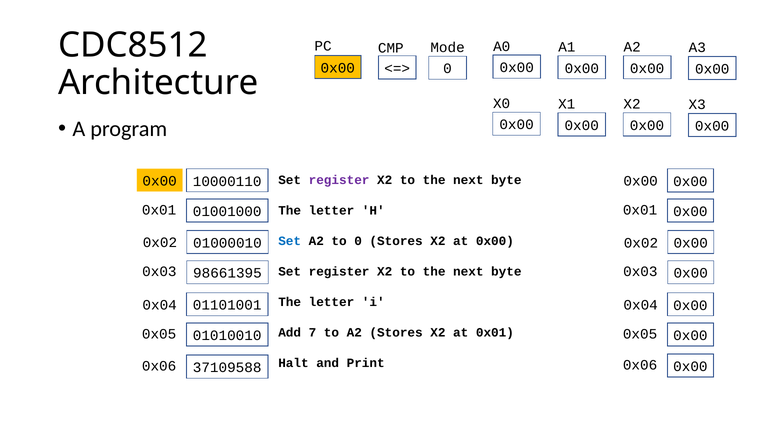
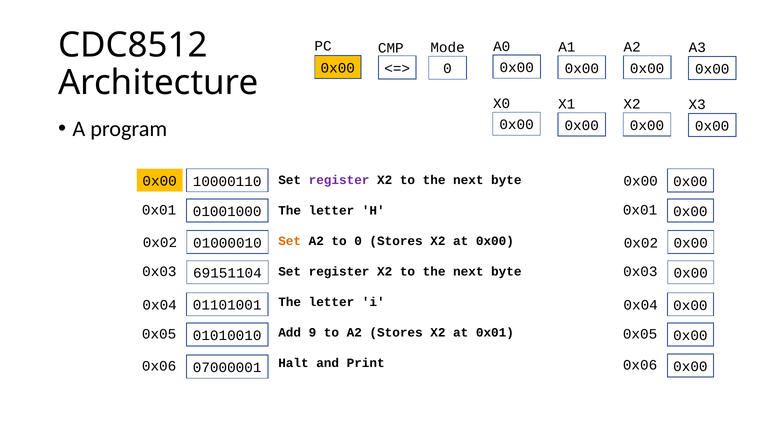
Set at (290, 241) colour: blue -> orange
98661395: 98661395 -> 69151104
7: 7 -> 9
37109588: 37109588 -> 07000001
